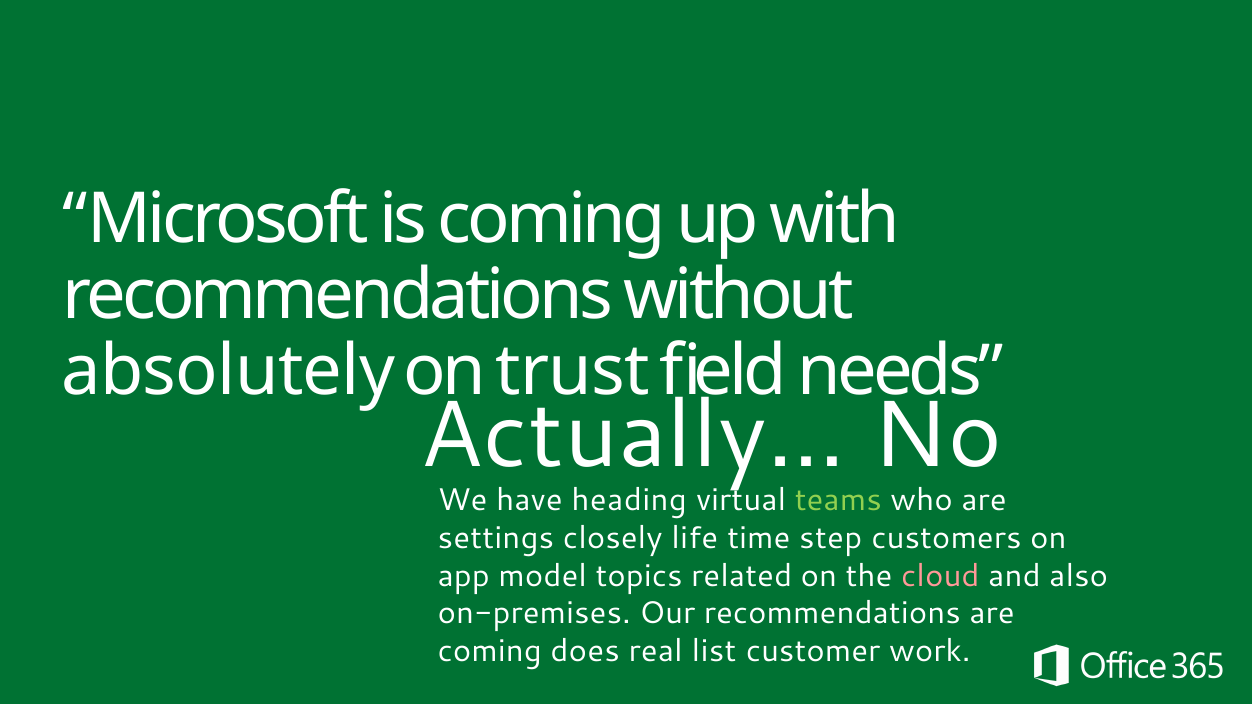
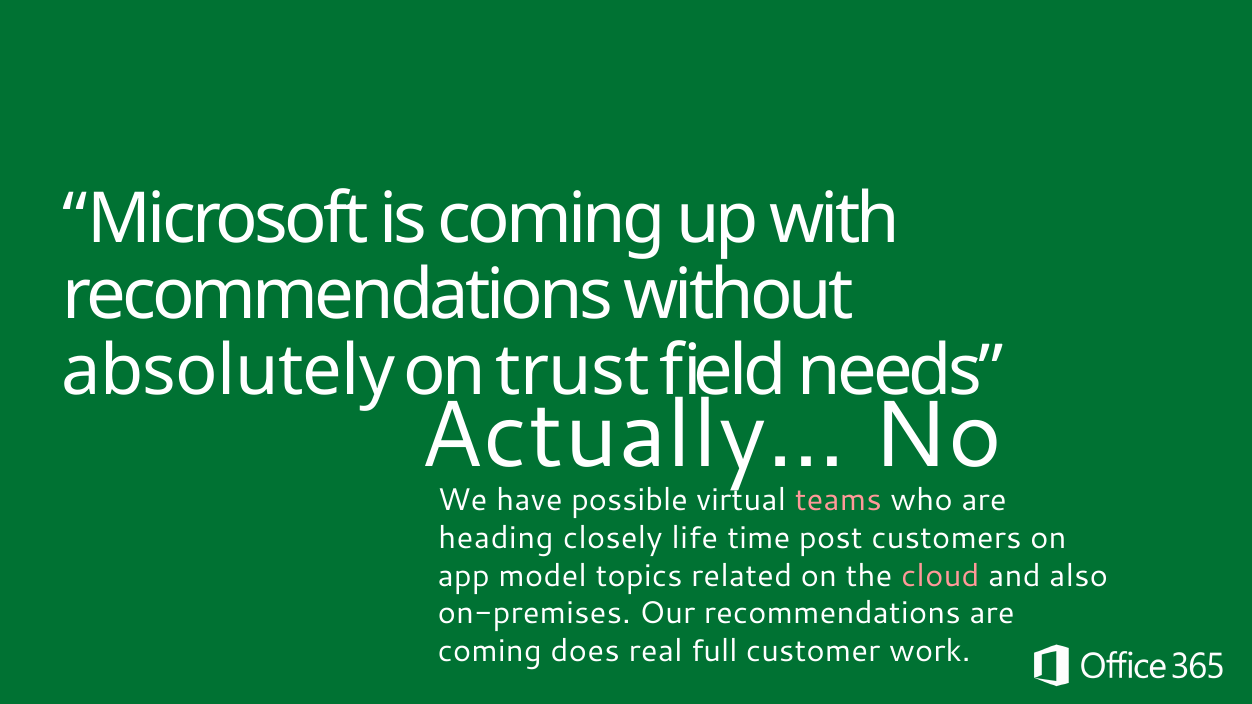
heading: heading -> possible
teams colour: light green -> pink
settings: settings -> heading
step: step -> post
list: list -> full
